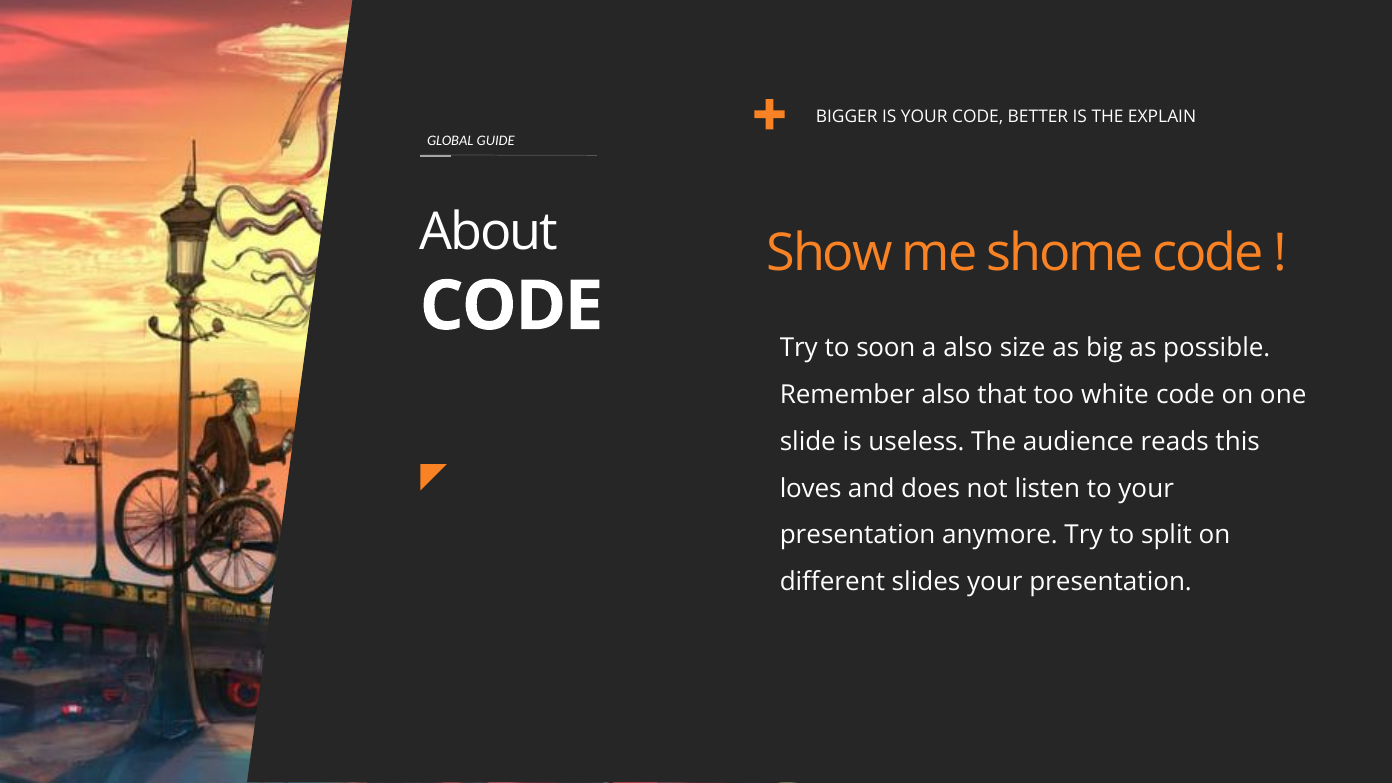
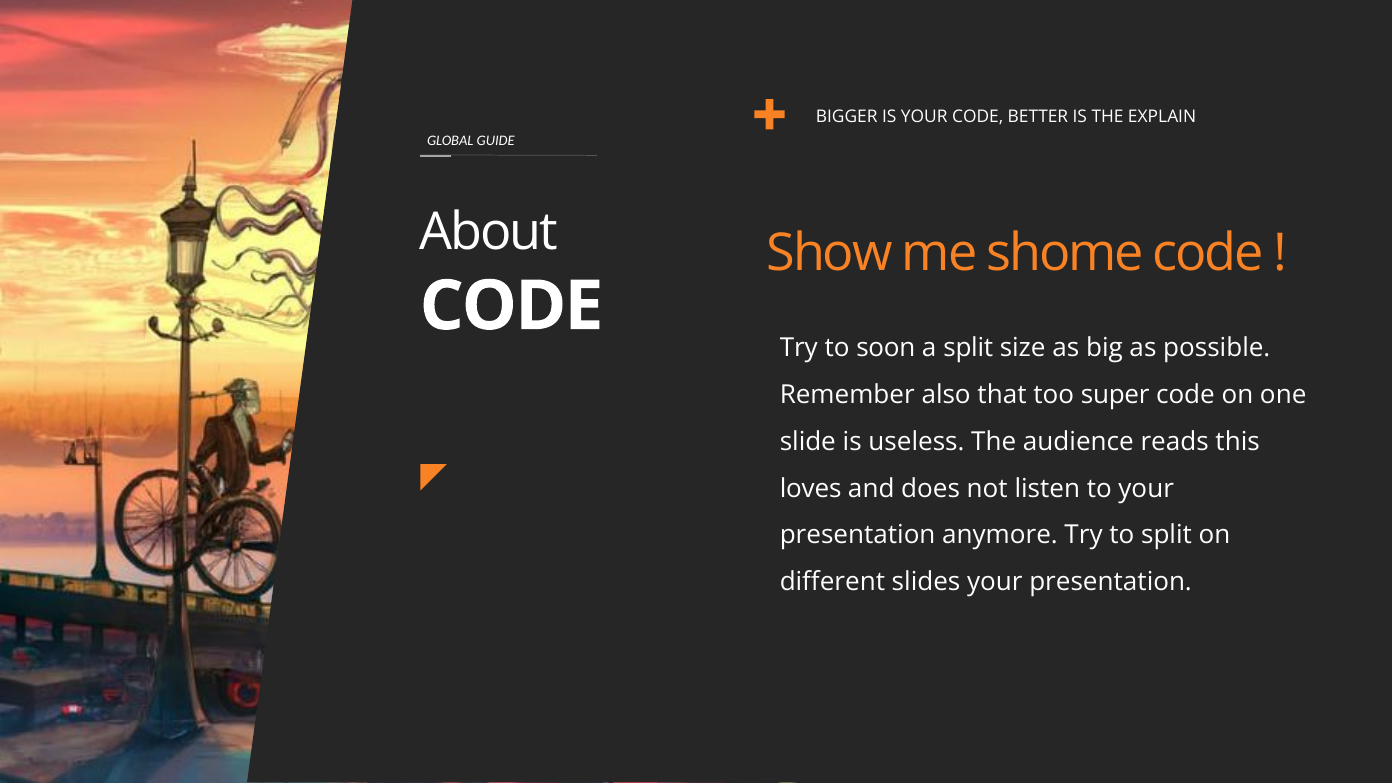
a also: also -> split
white: white -> super
